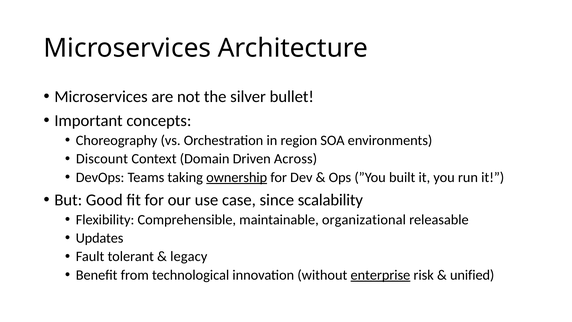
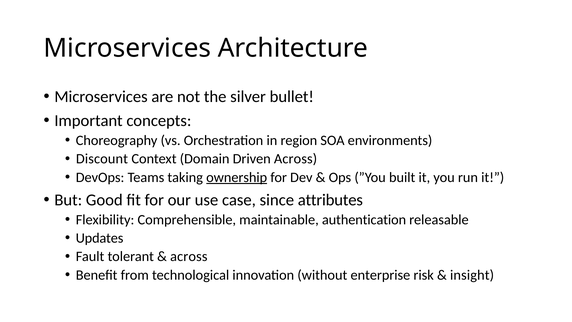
scalability: scalability -> attributes
organizational: organizational -> authentication
legacy at (189, 256): legacy -> across
enterprise underline: present -> none
unified: unified -> insight
